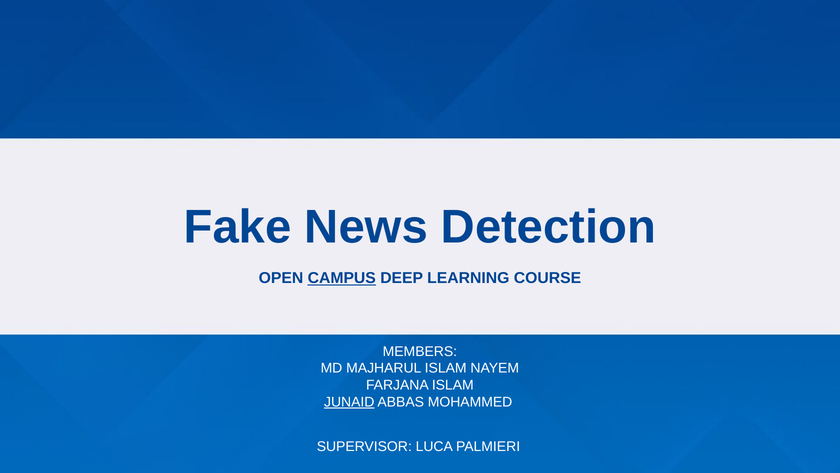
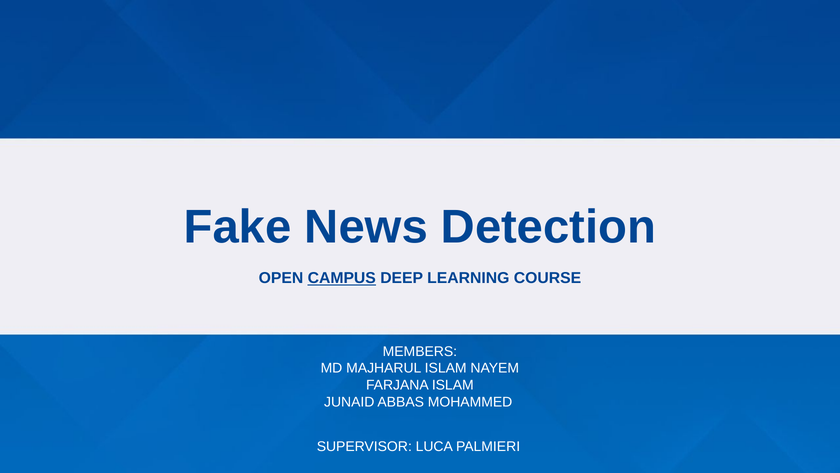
JUNAID underline: present -> none
